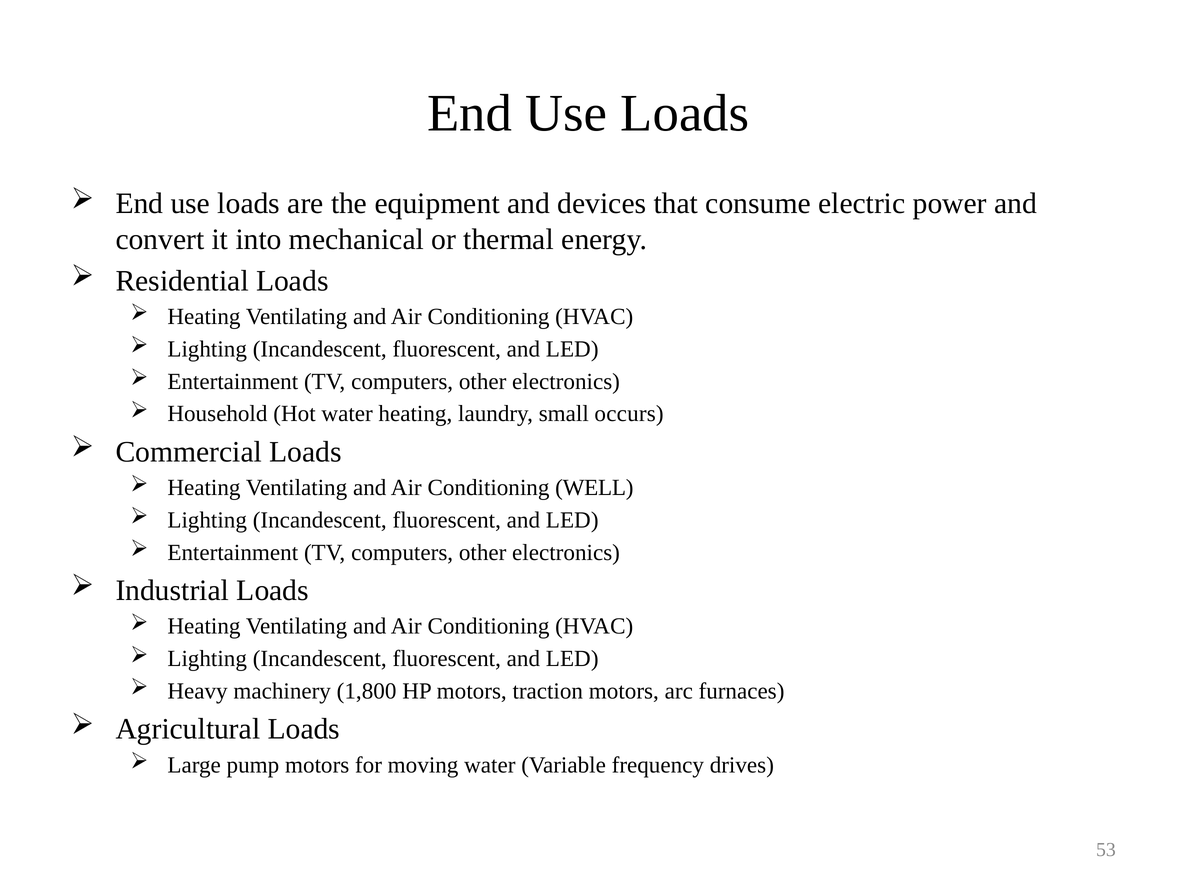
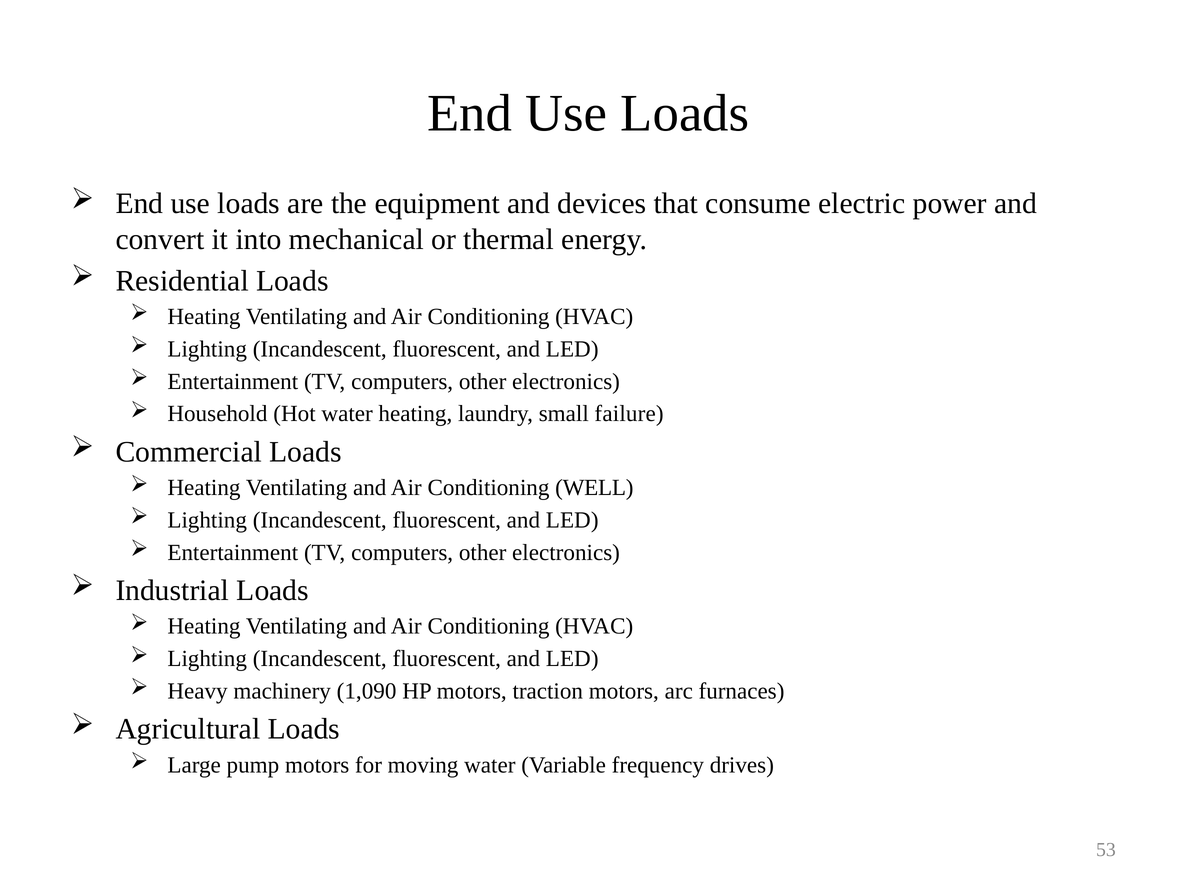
occurs: occurs -> failure
1,800: 1,800 -> 1,090
